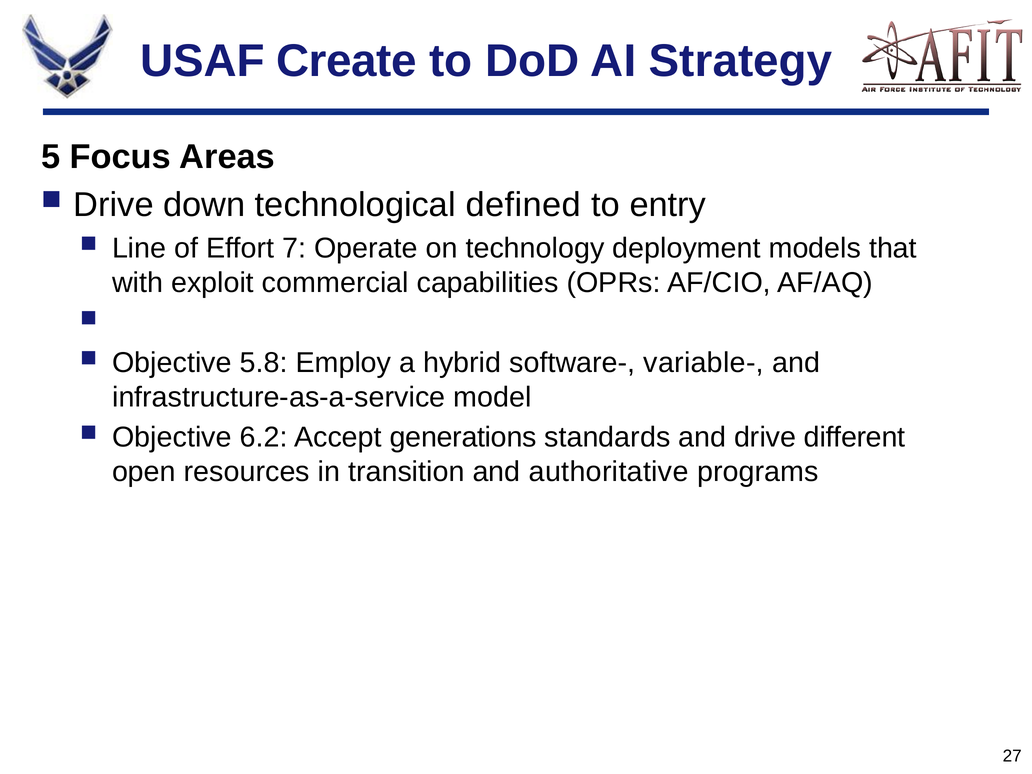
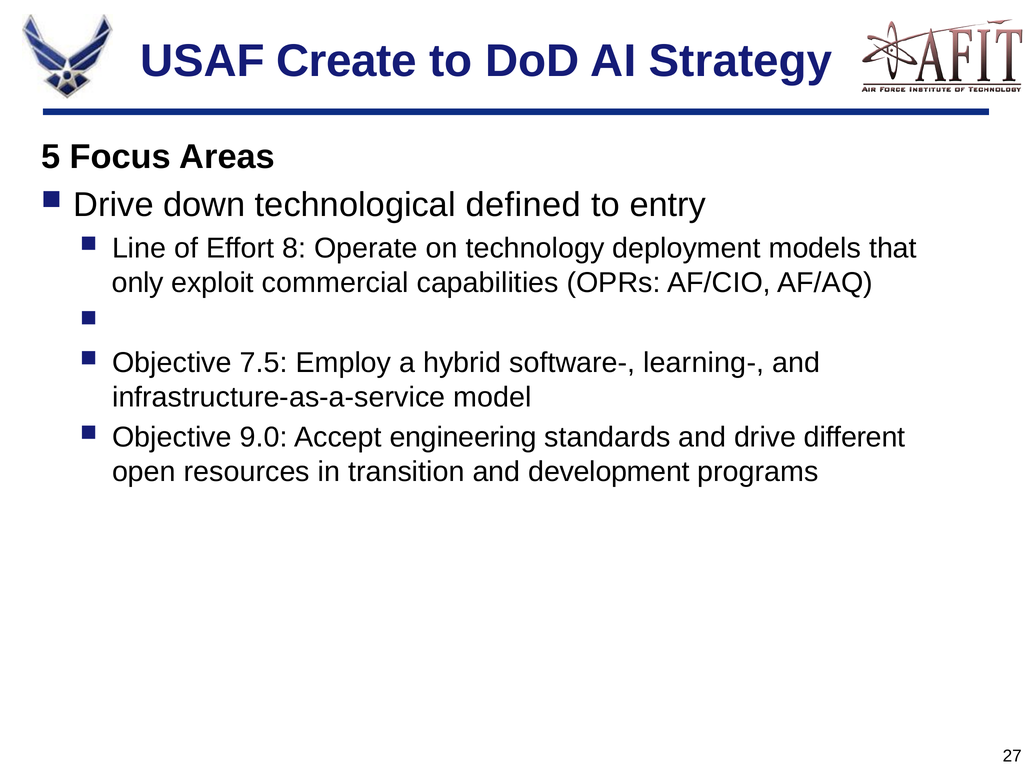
7: 7 -> 8
with: with -> only
5.8: 5.8 -> 7.5
variable-: variable- -> learning-
6.2: 6.2 -> 9.0
generations: generations -> engineering
authoritative: authoritative -> development
